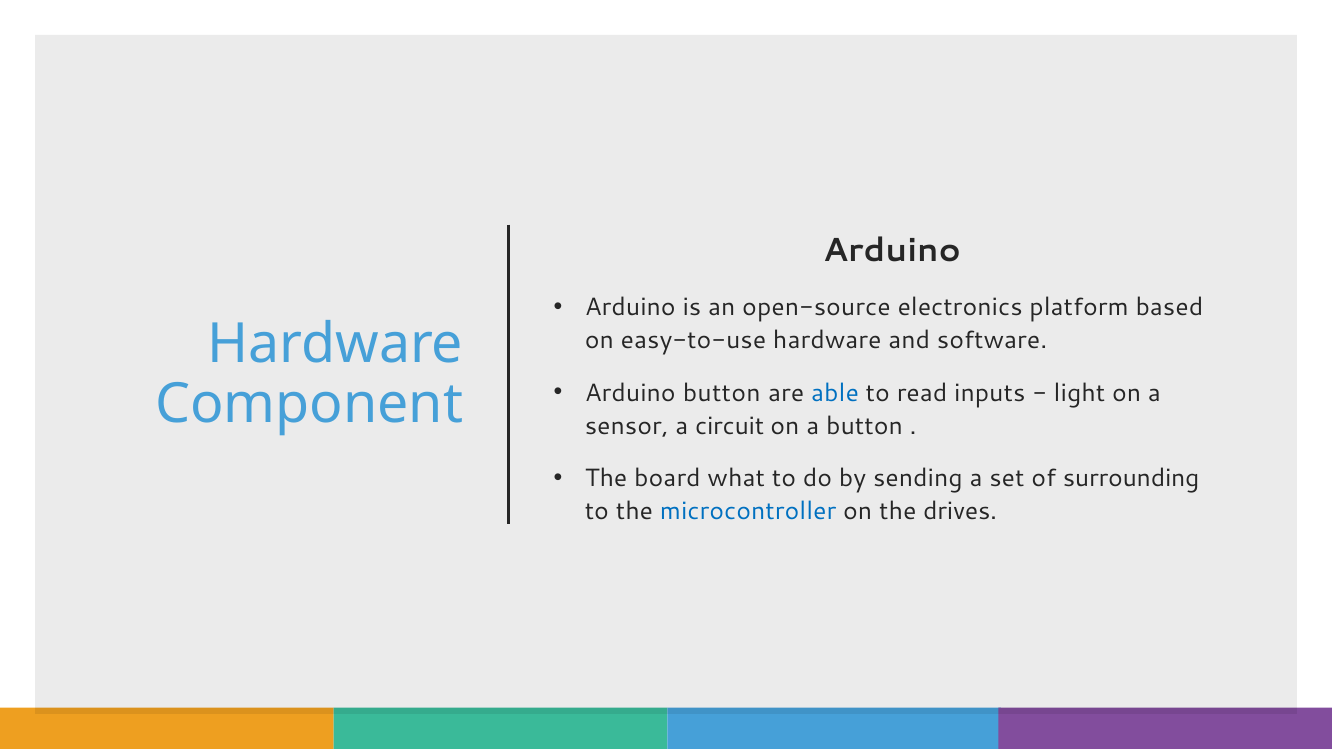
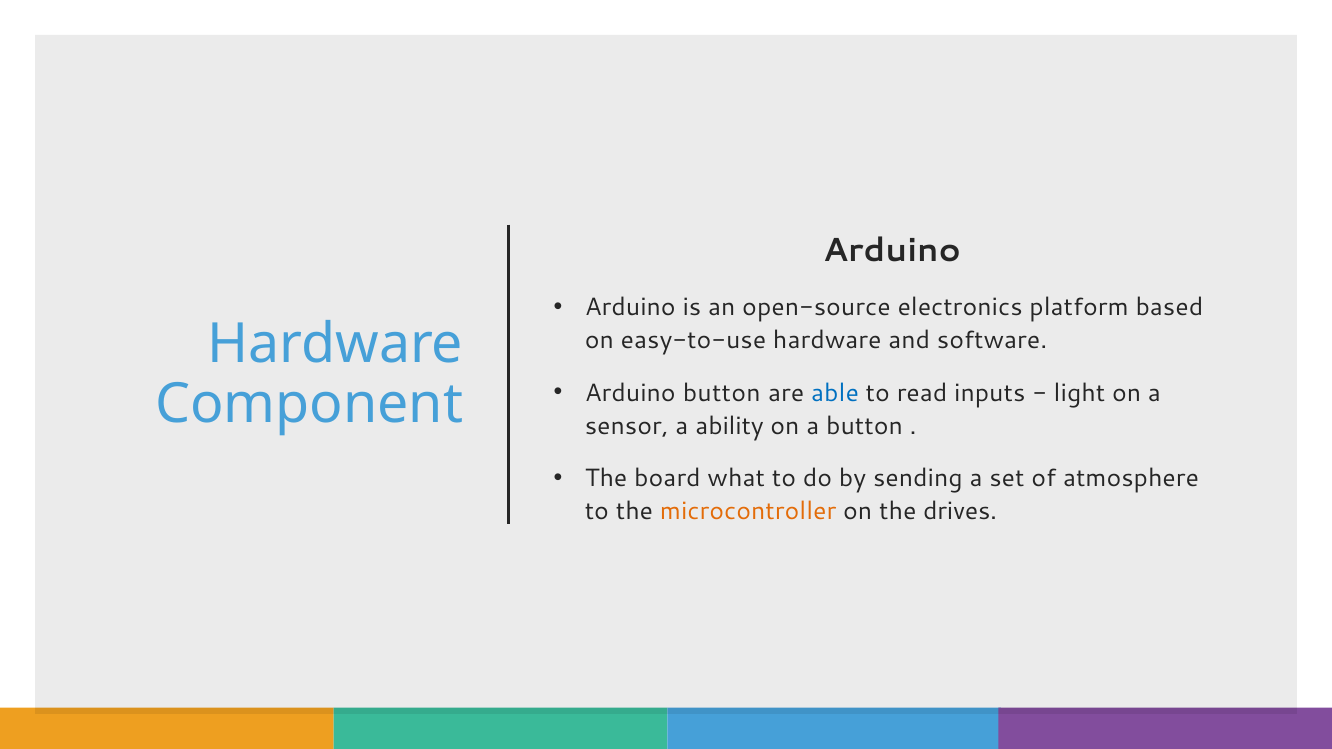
circuit: circuit -> ability
surrounding: surrounding -> atmosphere
microcontroller colour: blue -> orange
